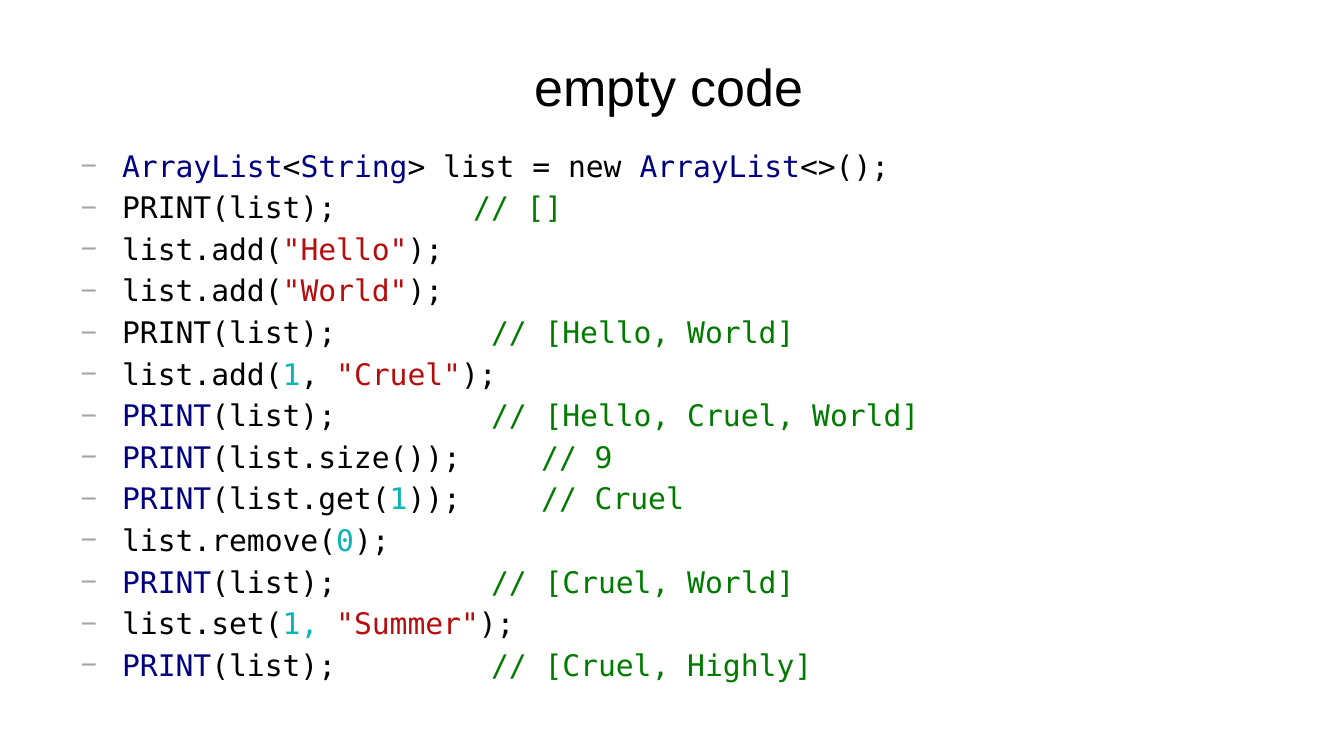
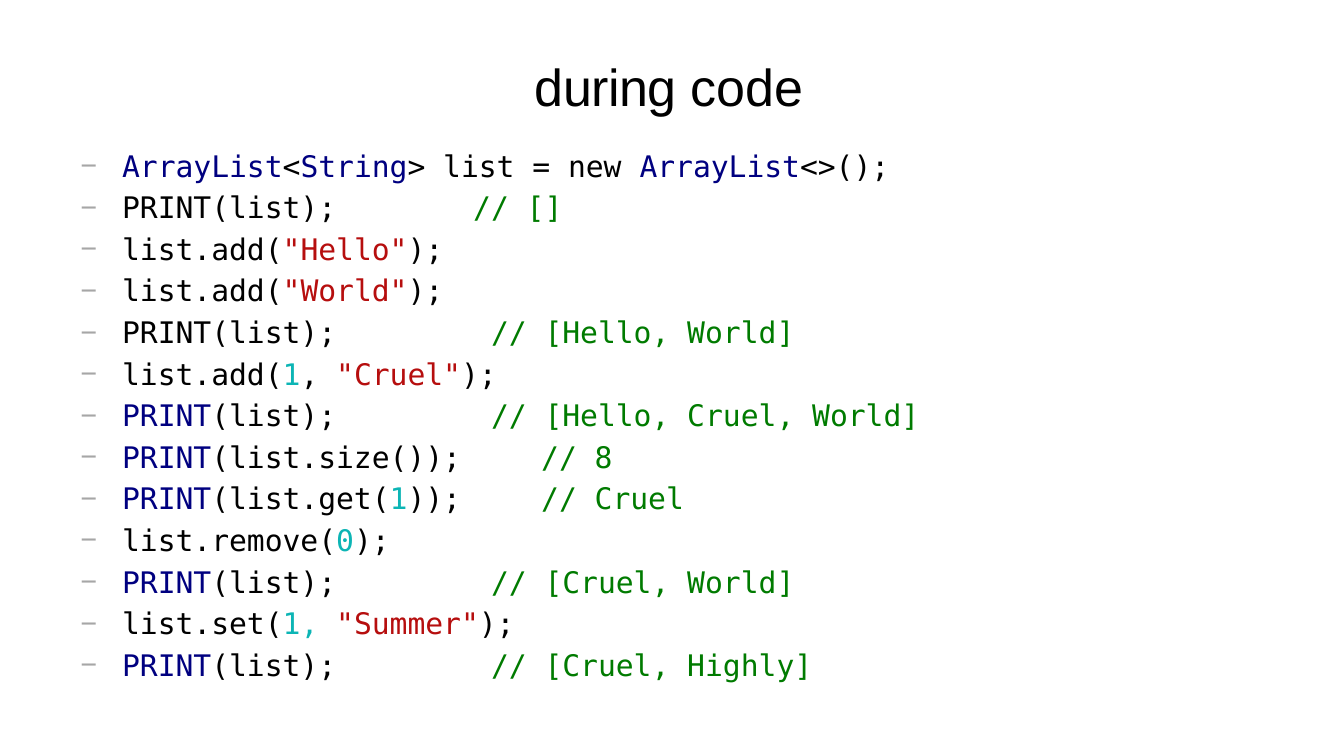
empty: empty -> during
9: 9 -> 8
